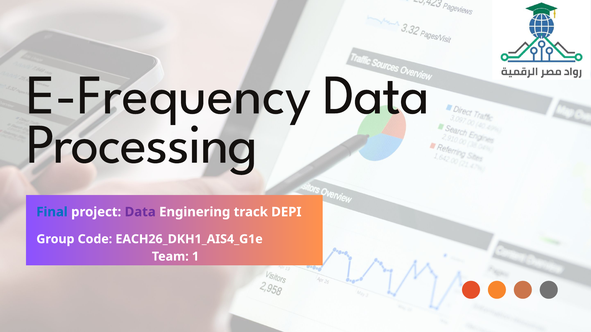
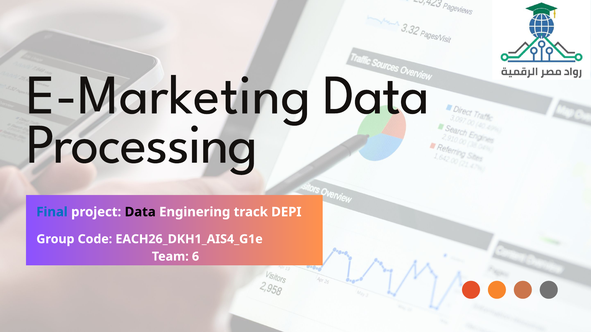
E-Frequency: E-Frequency -> E-Marketing
Data at (140, 212) colour: purple -> black
1: 1 -> 6
